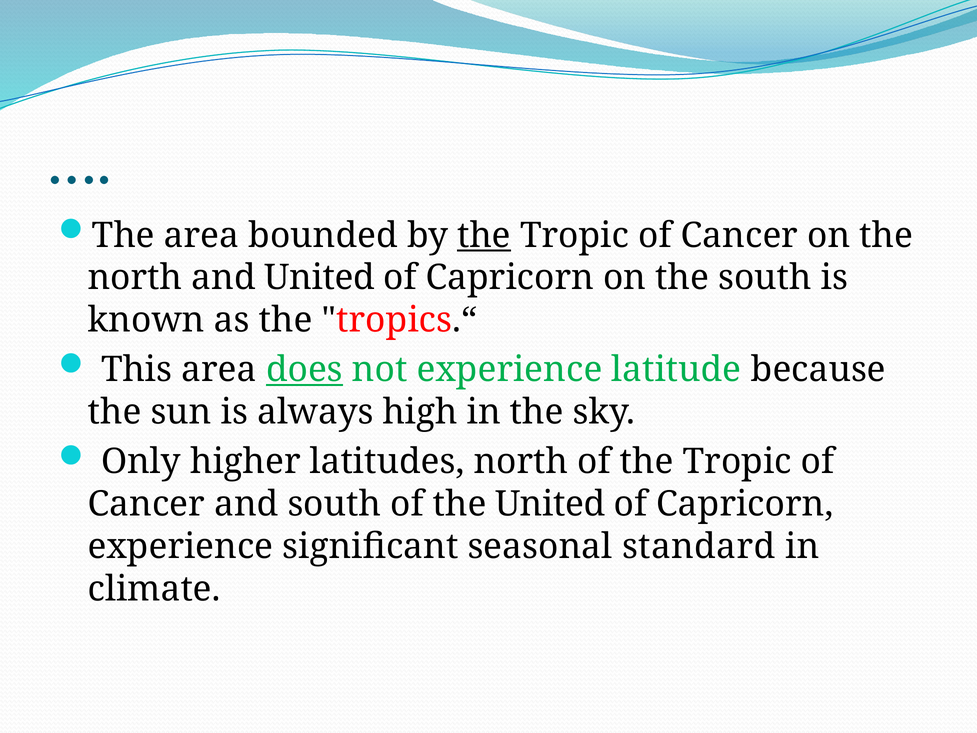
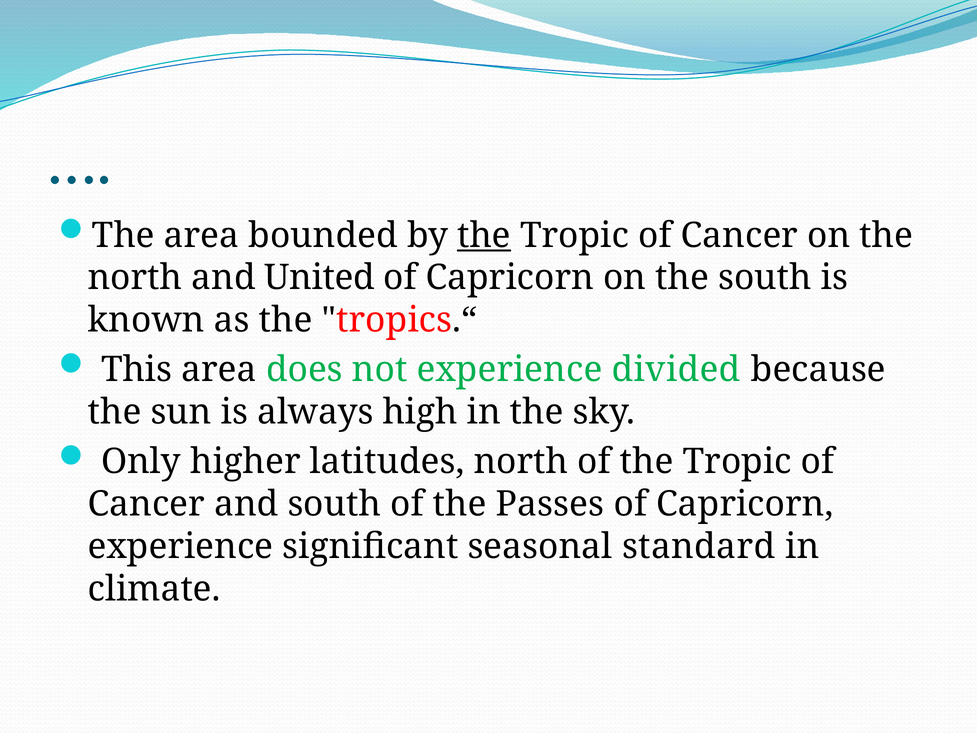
does underline: present -> none
latitude: latitude -> divided
the United: United -> Passes
